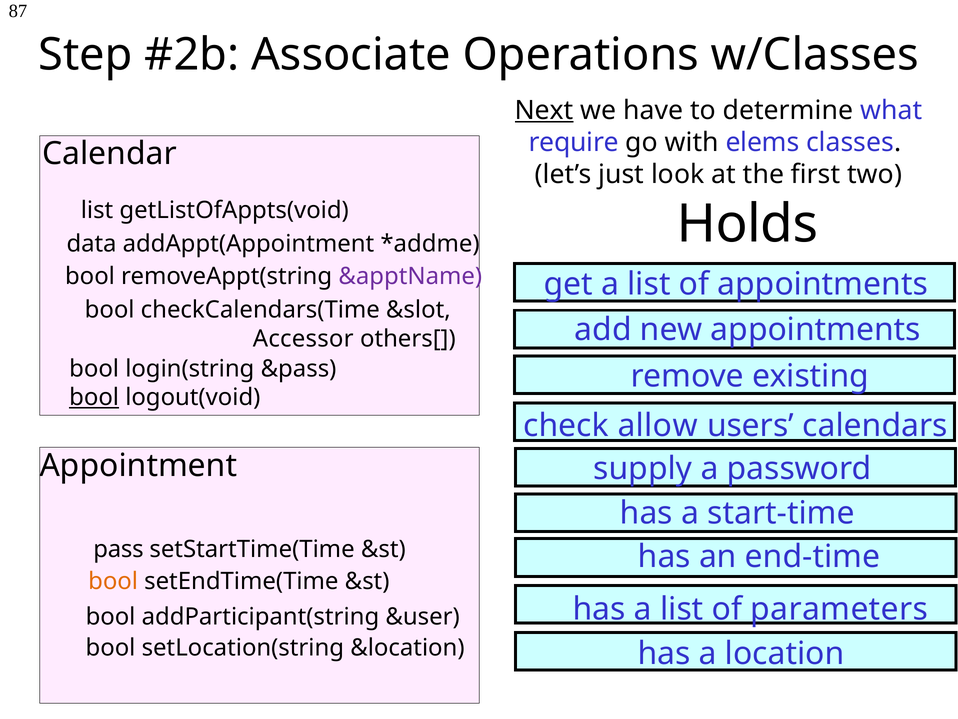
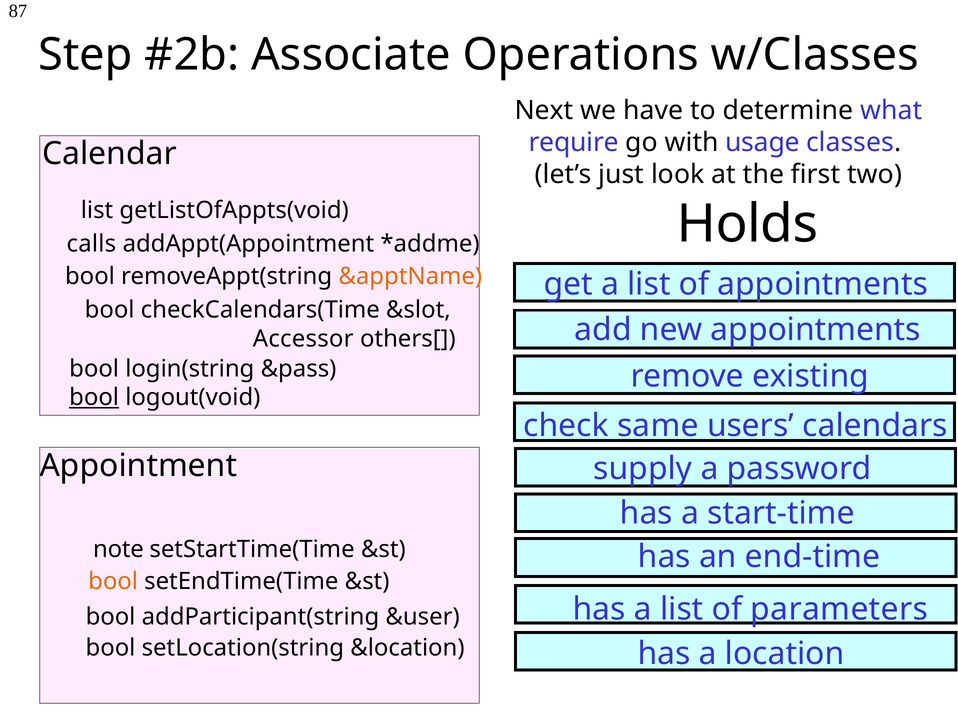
Next underline: present -> none
elems: elems -> usage
data: data -> calls
&apptName colour: purple -> orange
allow: allow -> same
pass: pass -> note
